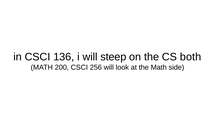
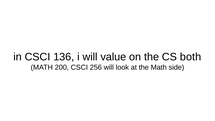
steep: steep -> value
